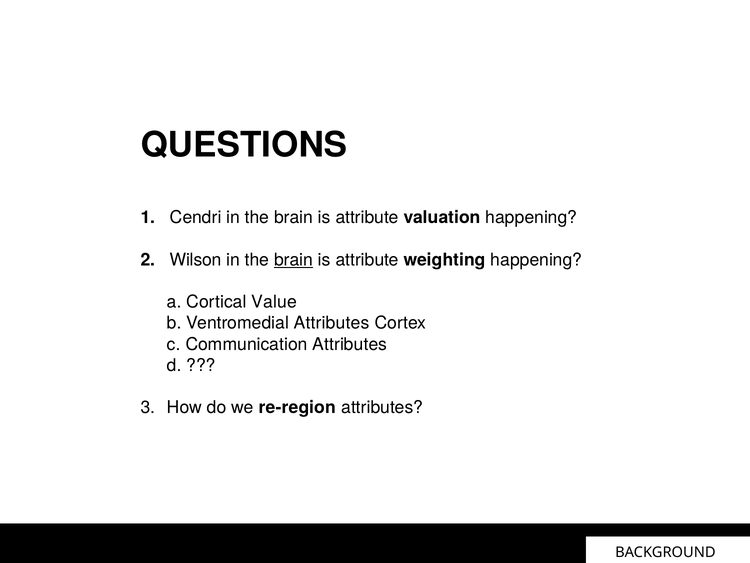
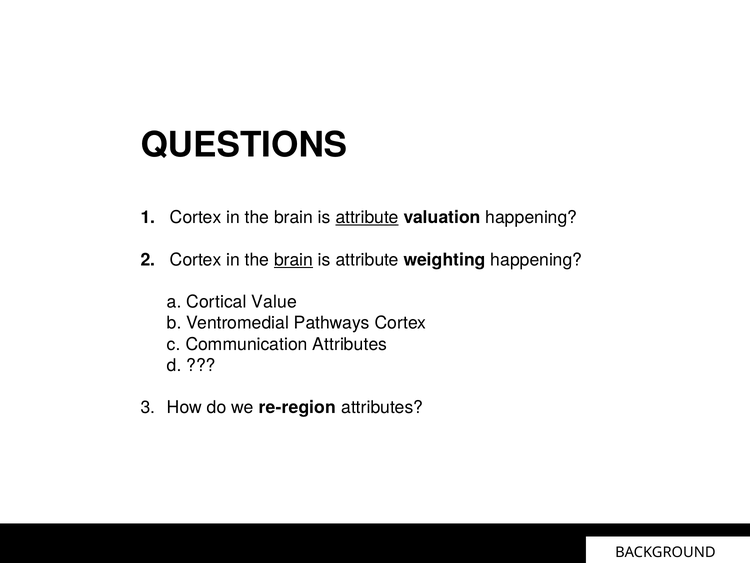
1 Cendri: Cendri -> Cortex
attribute at (367, 217) underline: none -> present
2 Wilson: Wilson -> Cortex
Ventromedial Attributes: Attributes -> Pathways
